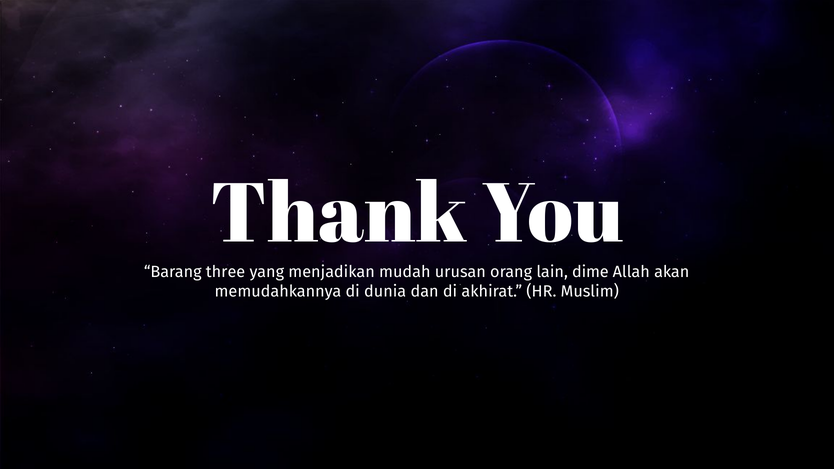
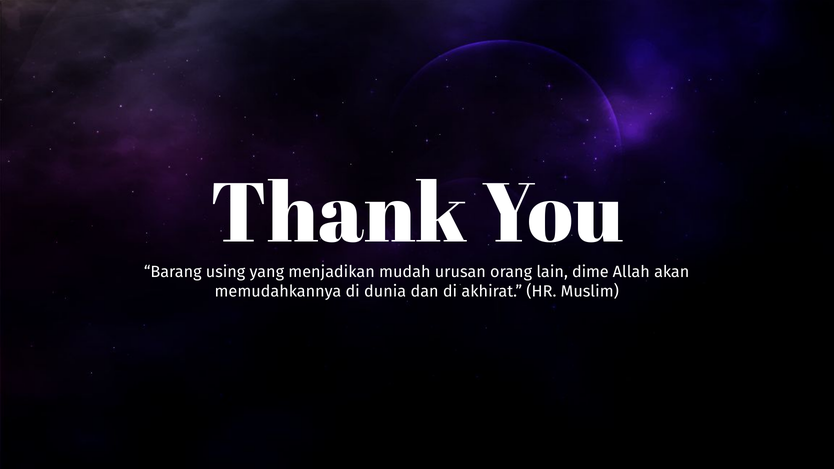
three: three -> using
